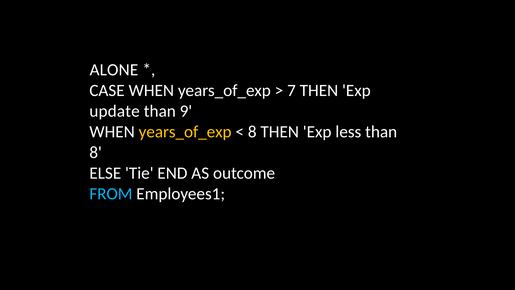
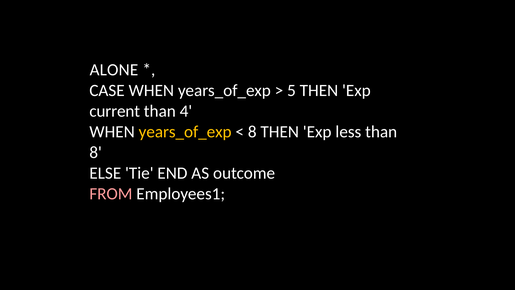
7: 7 -> 5
update: update -> current
9: 9 -> 4
FROM colour: light blue -> pink
